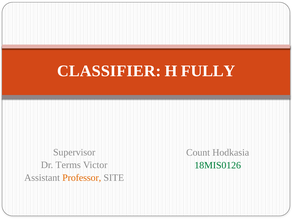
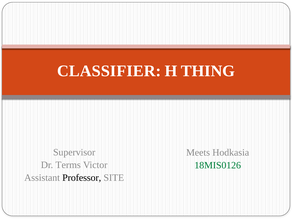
FULLY: FULLY -> THING
Count: Count -> Meets
Professor colour: orange -> black
